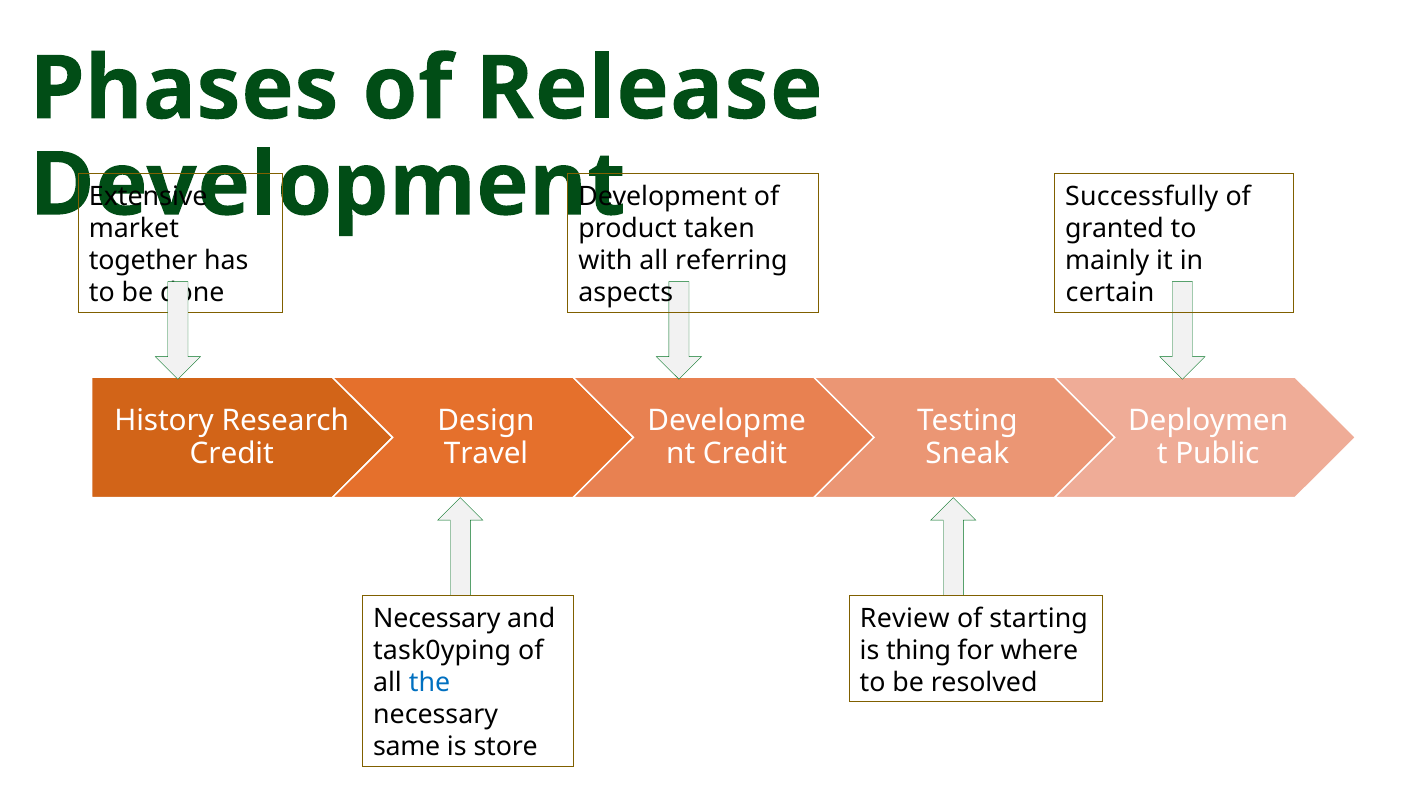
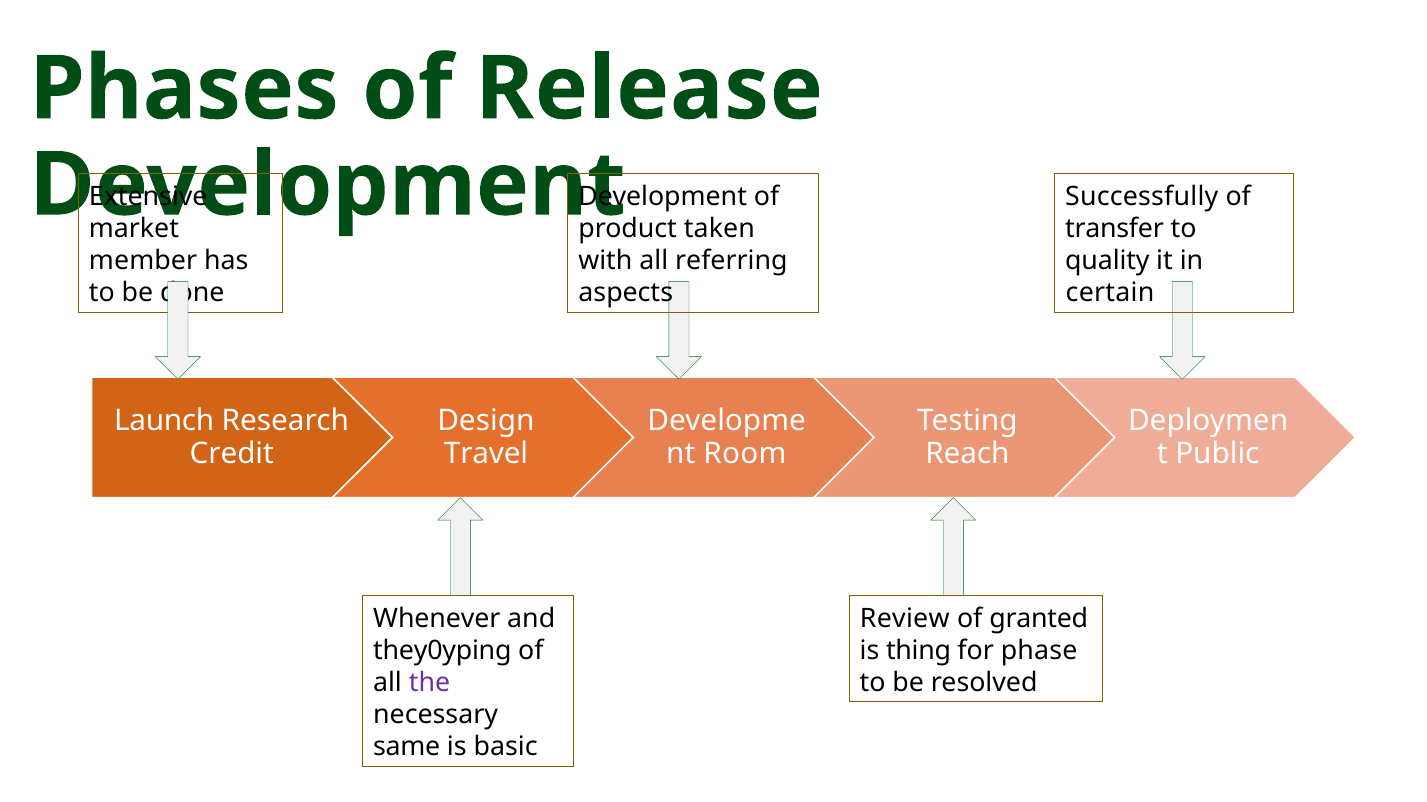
granted: granted -> transfer
together: together -> member
mainly: mainly -> quality
History: History -> Launch
Credit at (745, 454): Credit -> Room
Sneak: Sneak -> Reach
Necessary at (437, 619): Necessary -> Whenever
starting: starting -> granted
task0yping: task0yping -> they0yping
where: where -> phase
the colour: blue -> purple
store: store -> basic
